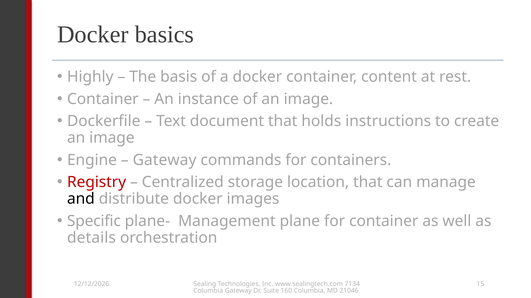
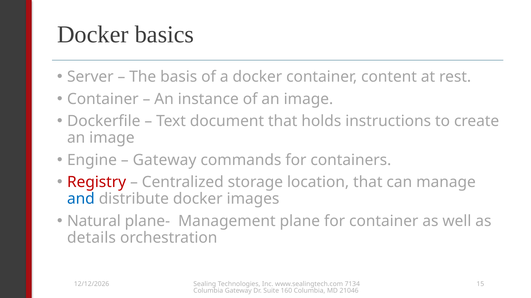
Highly: Highly -> Server
and colour: black -> blue
Specific: Specific -> Natural
